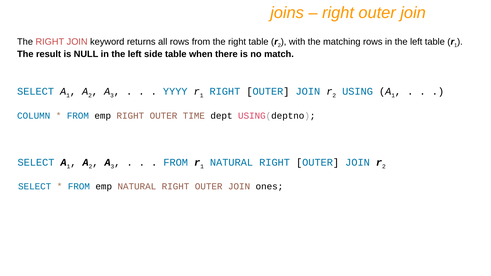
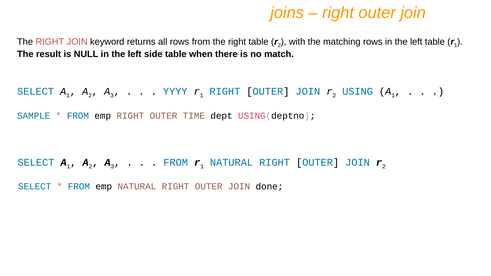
COLUMN: COLUMN -> SAMPLE
ones: ones -> done
